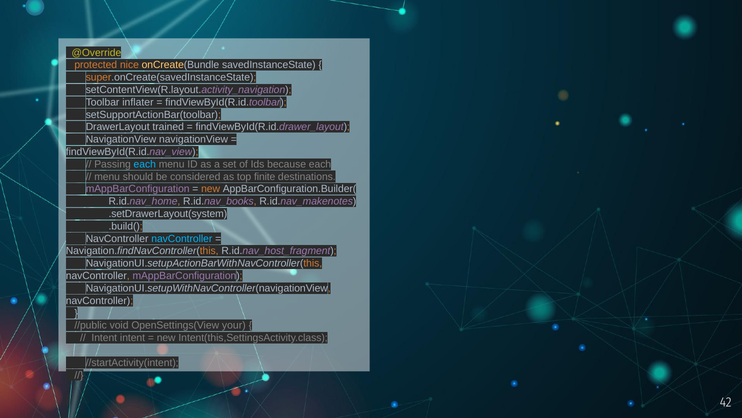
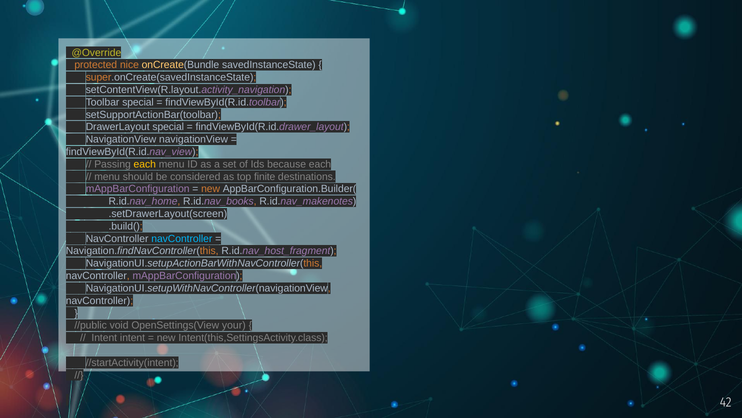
Toolbar inflater: inflater -> special
DrawerLayout trained: trained -> special
each at (145, 164) colour: light blue -> yellow
.setDrawerLayout(system: .setDrawerLayout(system -> .setDrawerLayout(screen
